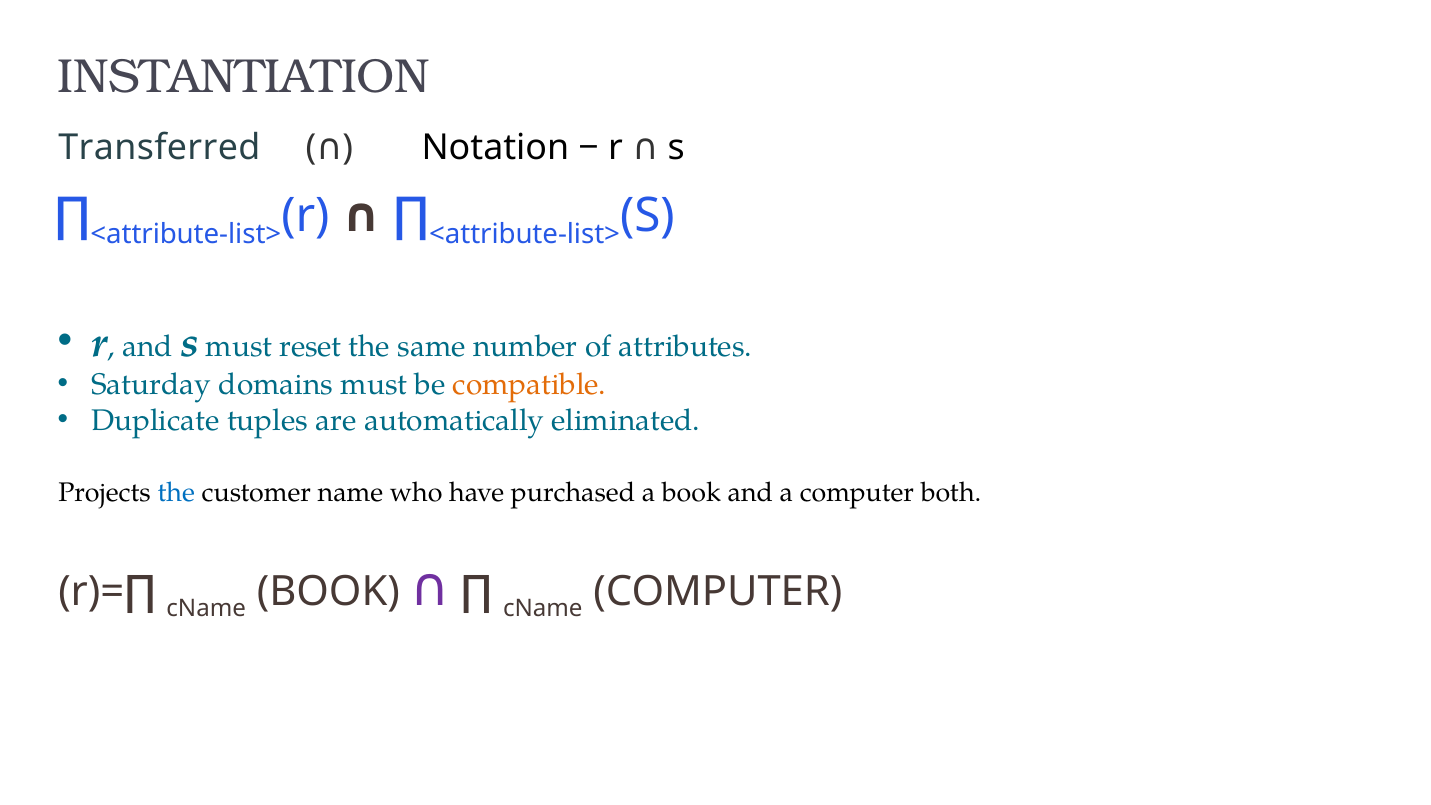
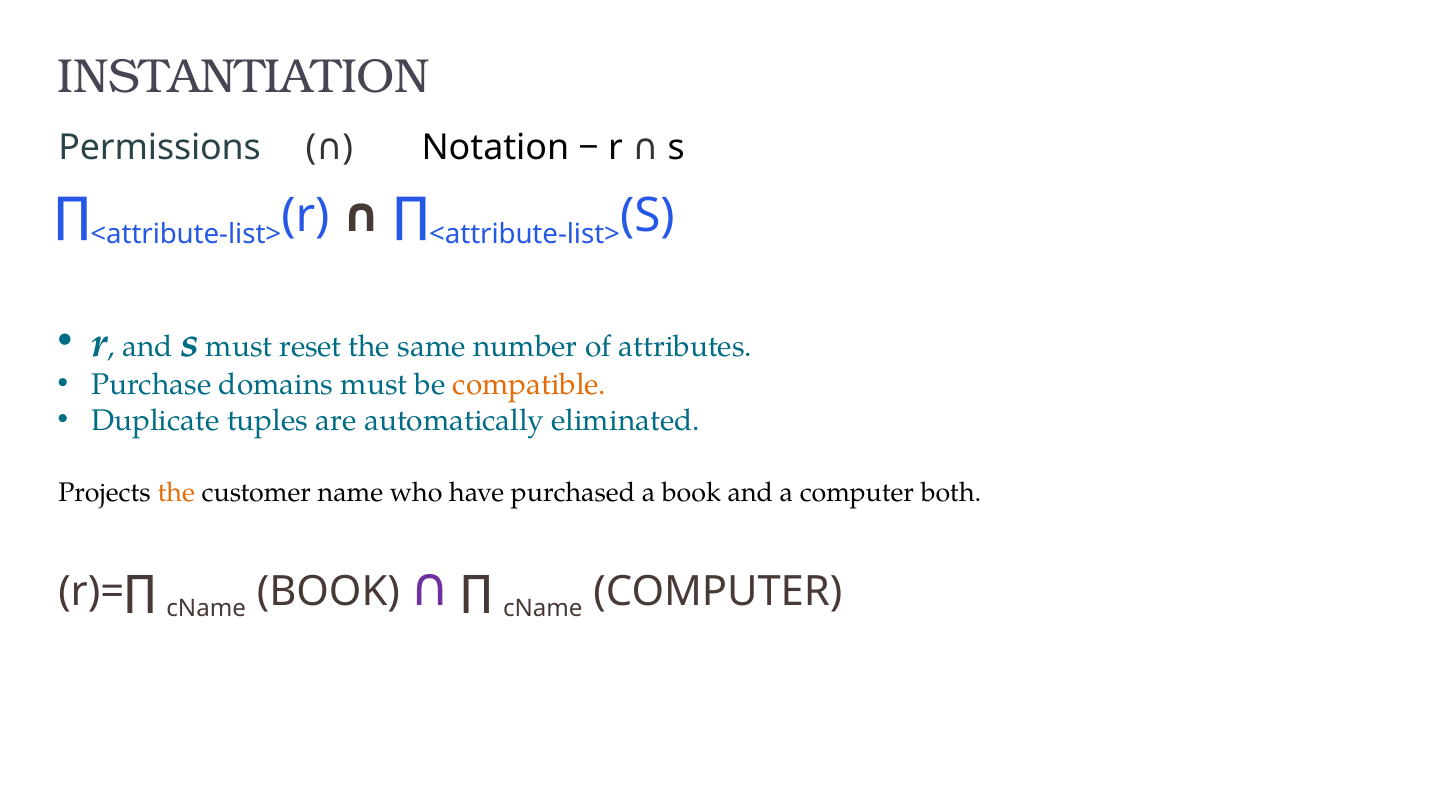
Transferred: Transferred -> Permissions
Saturday: Saturday -> Purchase
the at (176, 492) colour: blue -> orange
